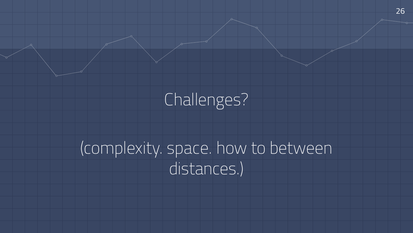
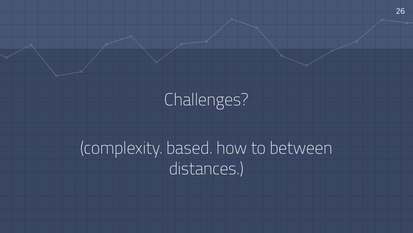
space: space -> based
